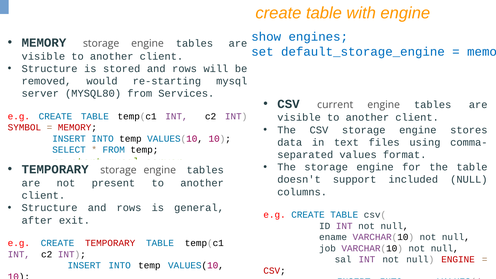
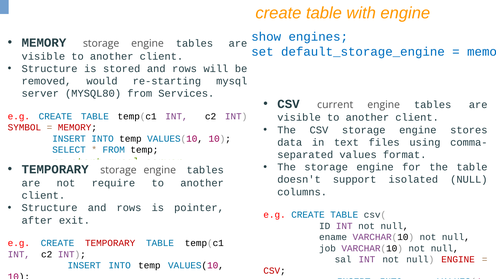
included: included -> isolated
present: present -> require
general: general -> pointer
